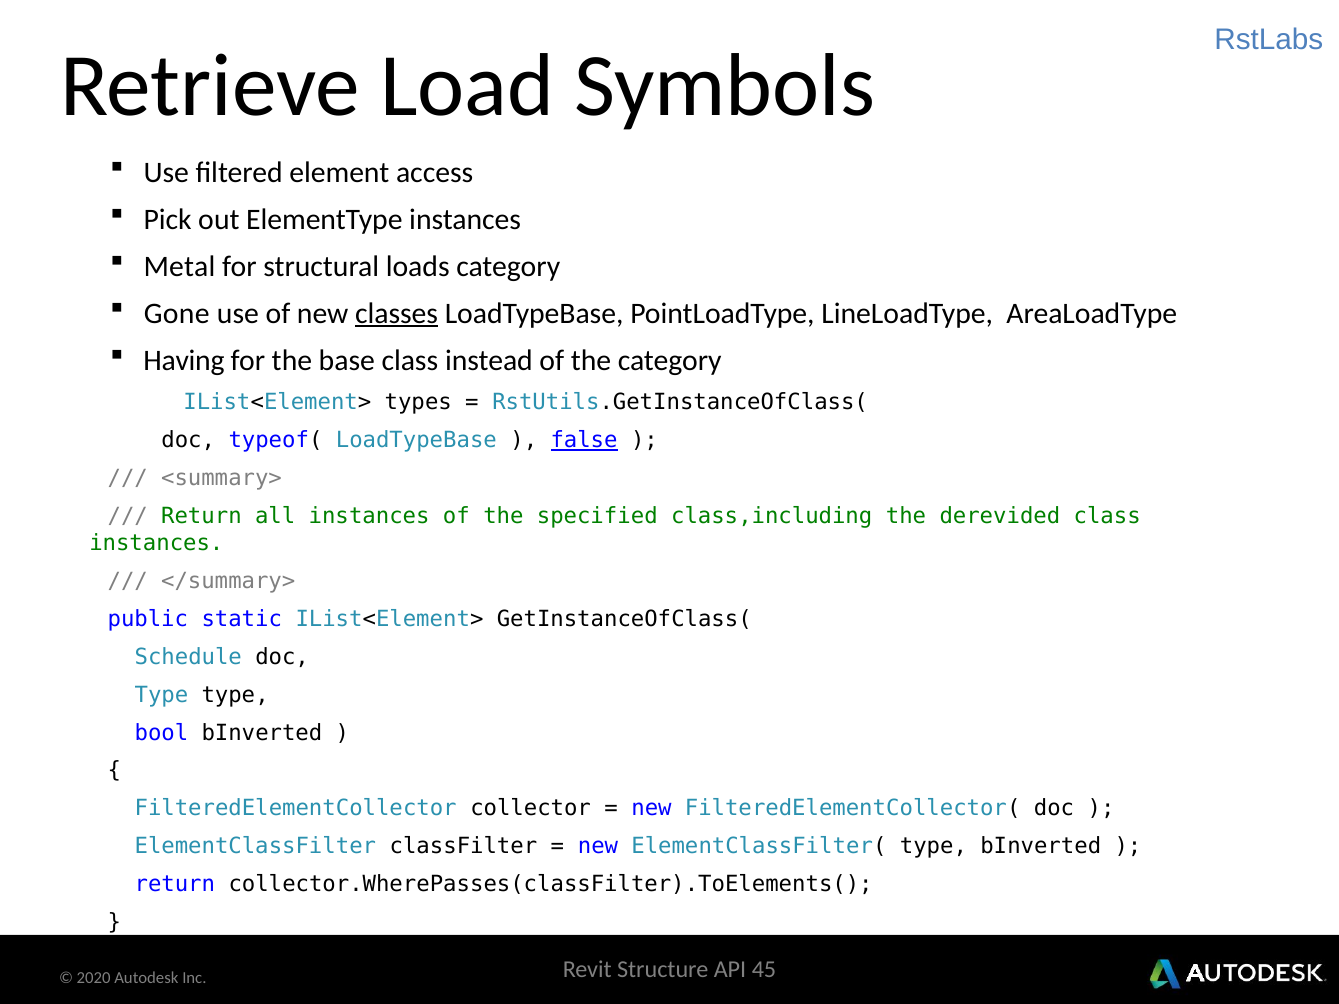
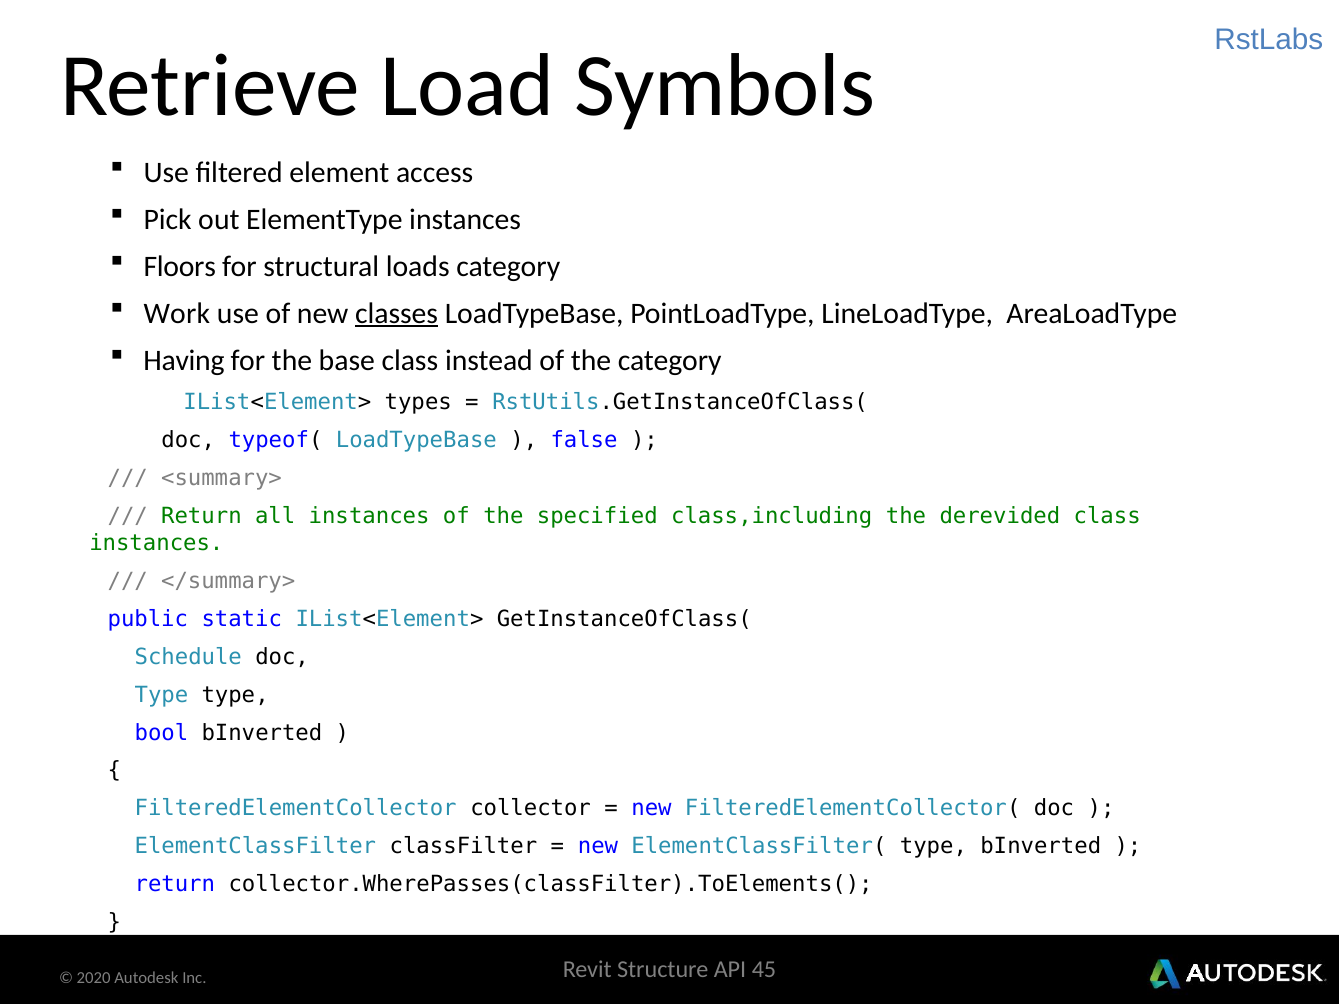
Metal: Metal -> Floors
Gone: Gone -> Work
false underline: present -> none
